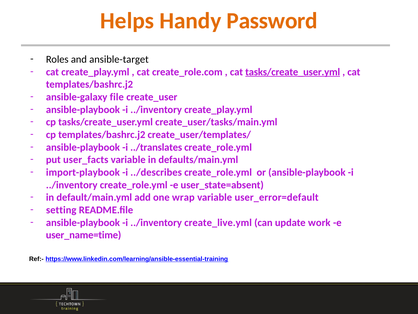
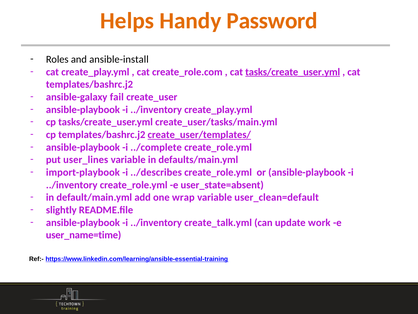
ansible-target: ansible-target -> ansible-install
file: file -> fail
create_user/templates/ underline: none -> present
../translates: ../translates -> ../complete
user_facts: user_facts -> user_lines
user_error=default: user_error=default -> user_clean=default
setting: setting -> slightly
create_live.yml: create_live.yml -> create_talk.yml
